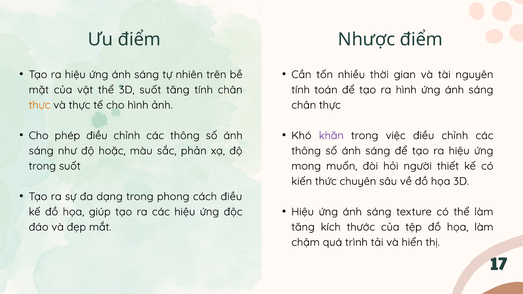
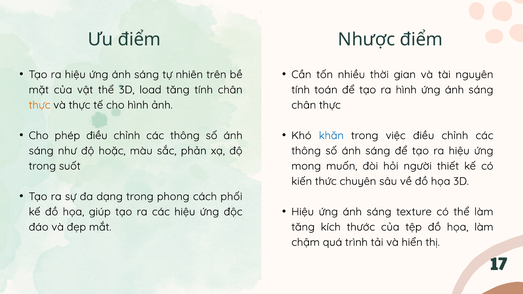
3D suốt: suốt -> load
khăn colour: purple -> blue
cách điều: điều -> phối
